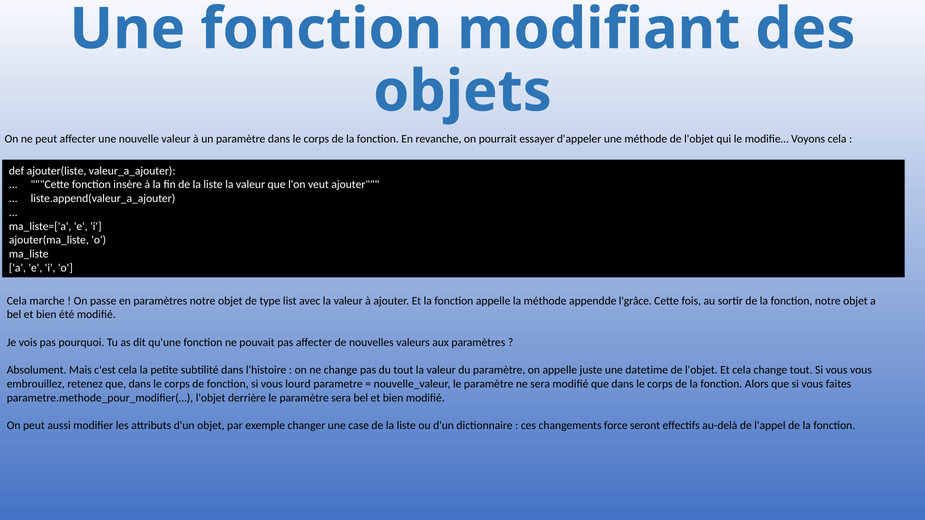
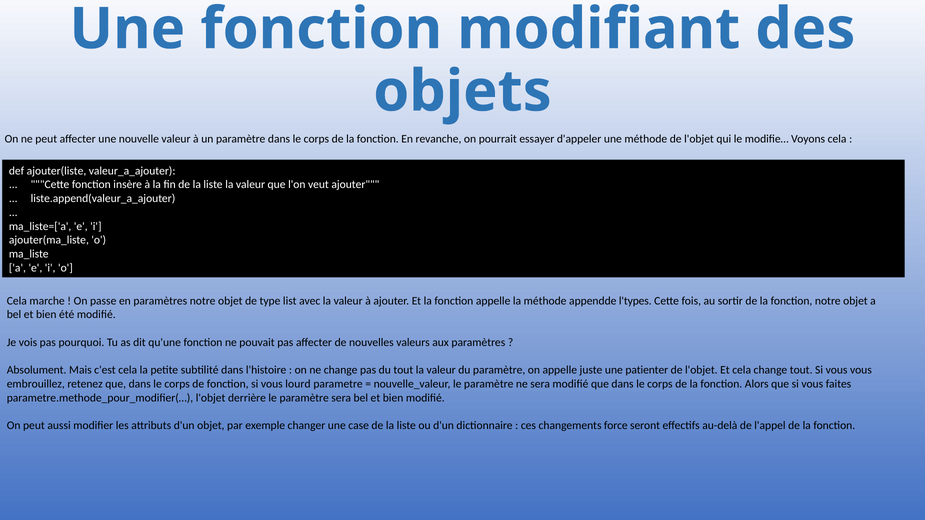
l'grâce: l'grâce -> l'types
datetime: datetime -> patienter
